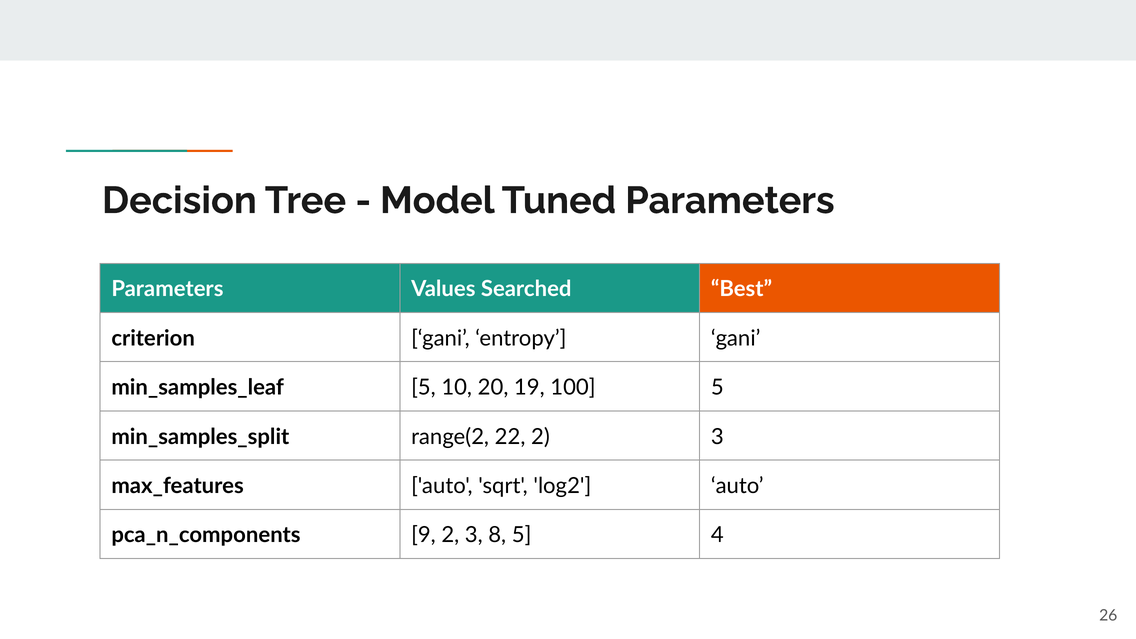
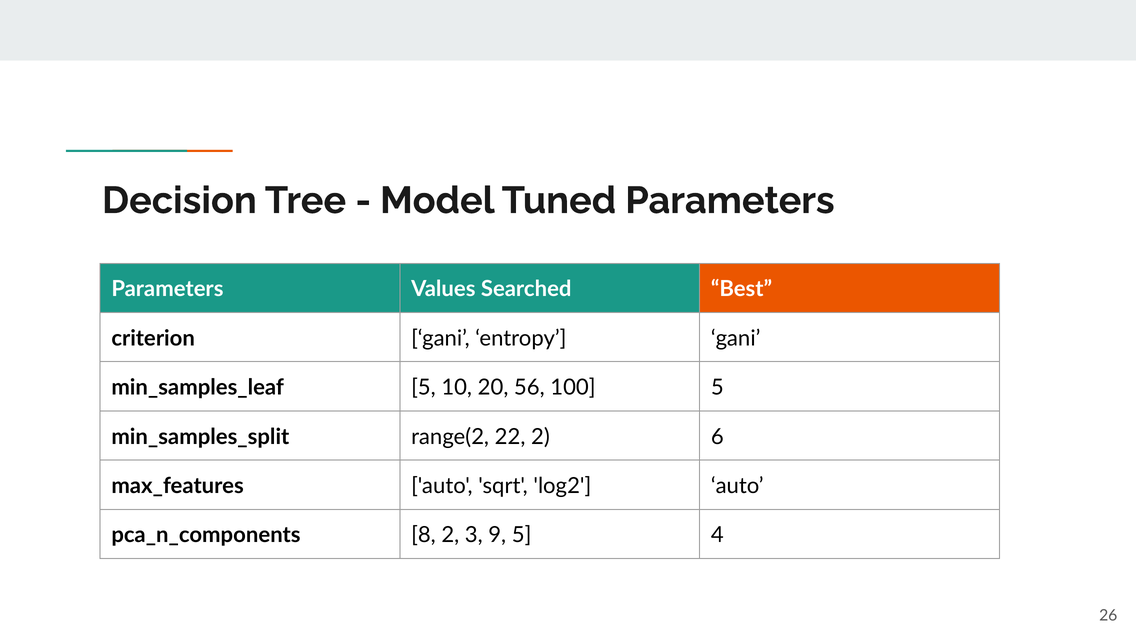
19: 19 -> 56
22 2 3: 3 -> 6
9: 9 -> 8
8: 8 -> 9
